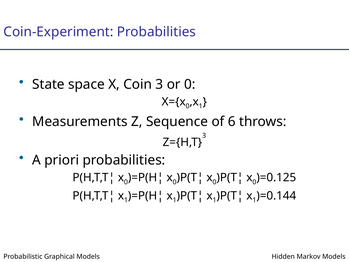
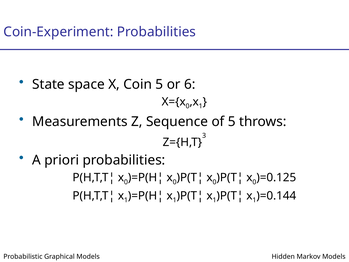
Coin 3: 3 -> 5
or 0: 0 -> 6
of 6: 6 -> 5
